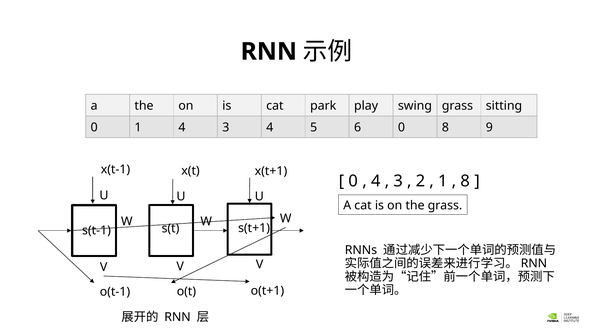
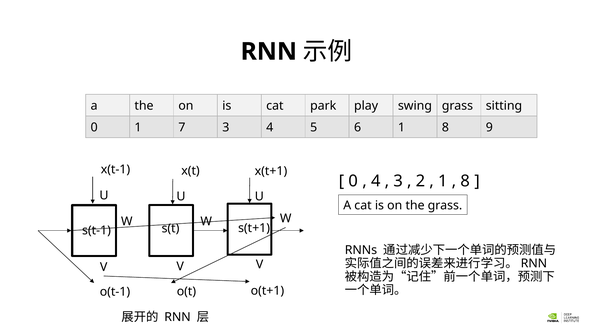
1 4: 4 -> 7
6 0: 0 -> 1
